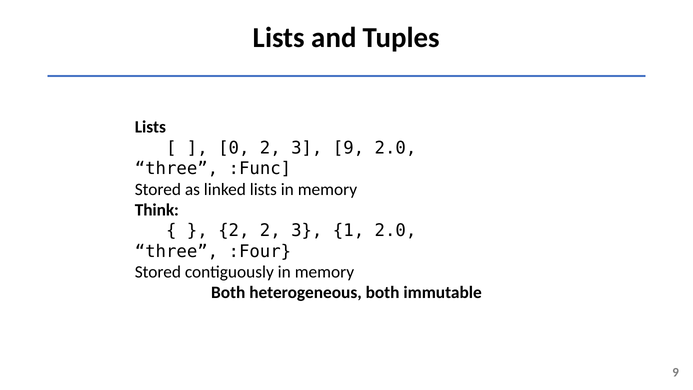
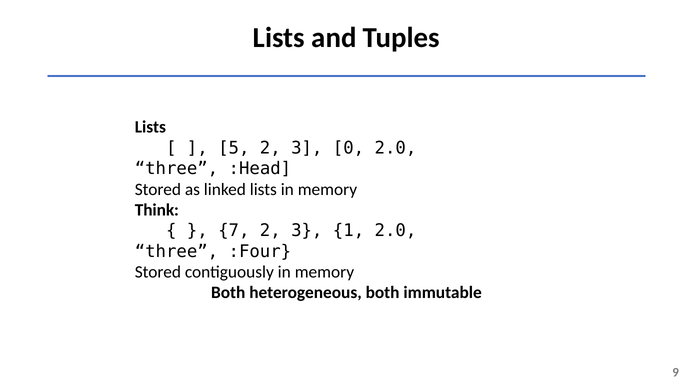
0: 0 -> 5
3 9: 9 -> 0
:Func: :Func -> :Head
2 at (234, 231): 2 -> 7
